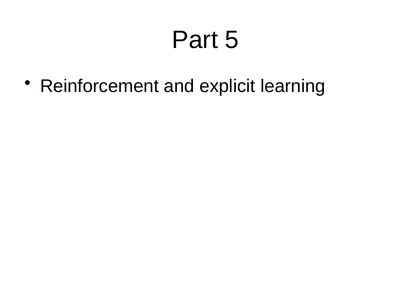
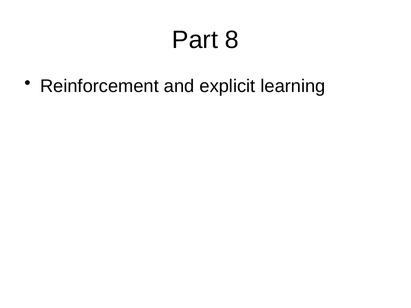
5: 5 -> 8
